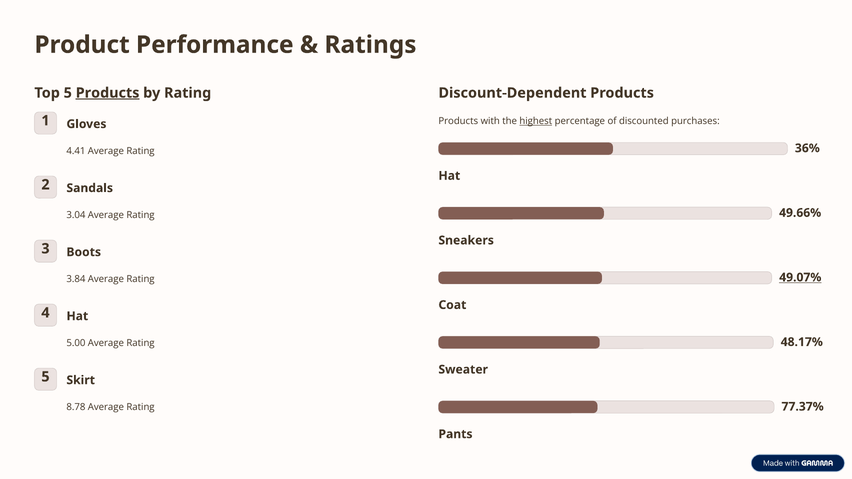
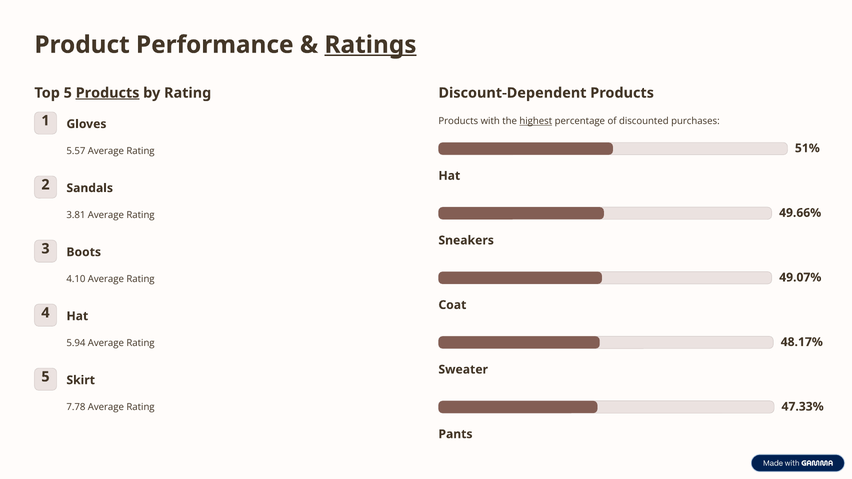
Ratings underline: none -> present
36%: 36% -> 51%
4.41: 4.41 -> 5.57
3.04: 3.04 -> 3.81
49.07% underline: present -> none
3.84: 3.84 -> 4.10
5.00: 5.00 -> 5.94
8.78: 8.78 -> 7.78
77.37%: 77.37% -> 47.33%
